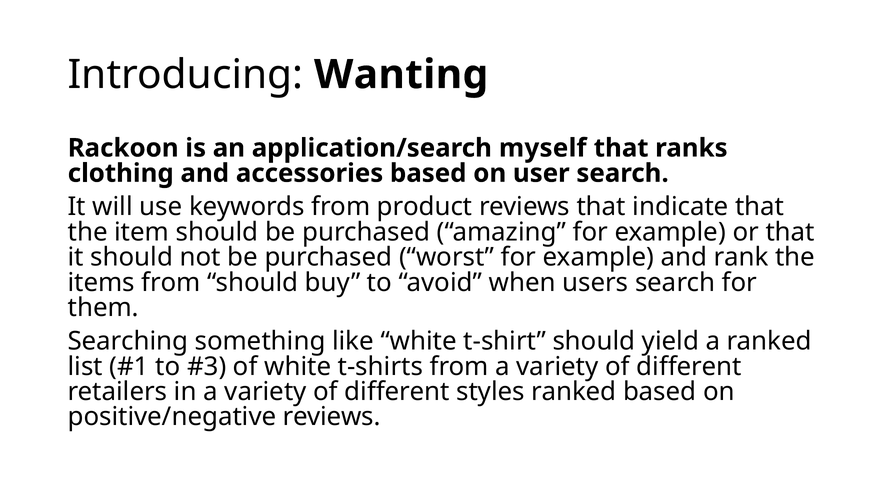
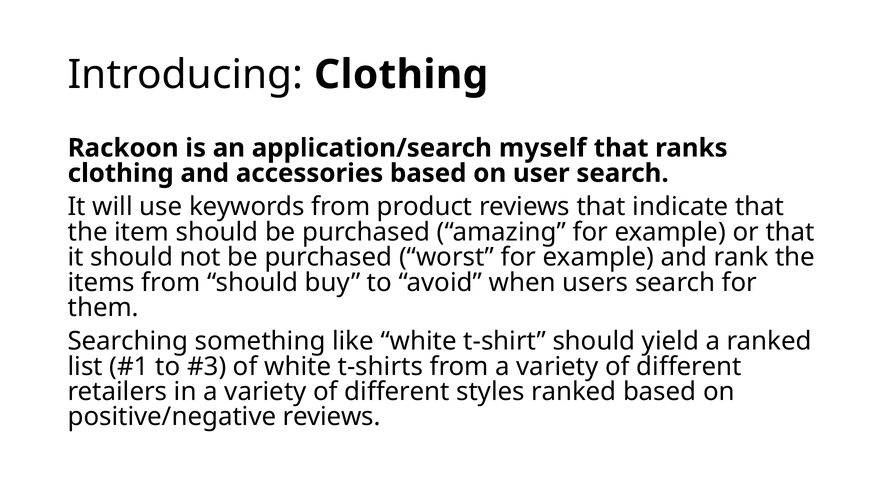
Introducing Wanting: Wanting -> Clothing
